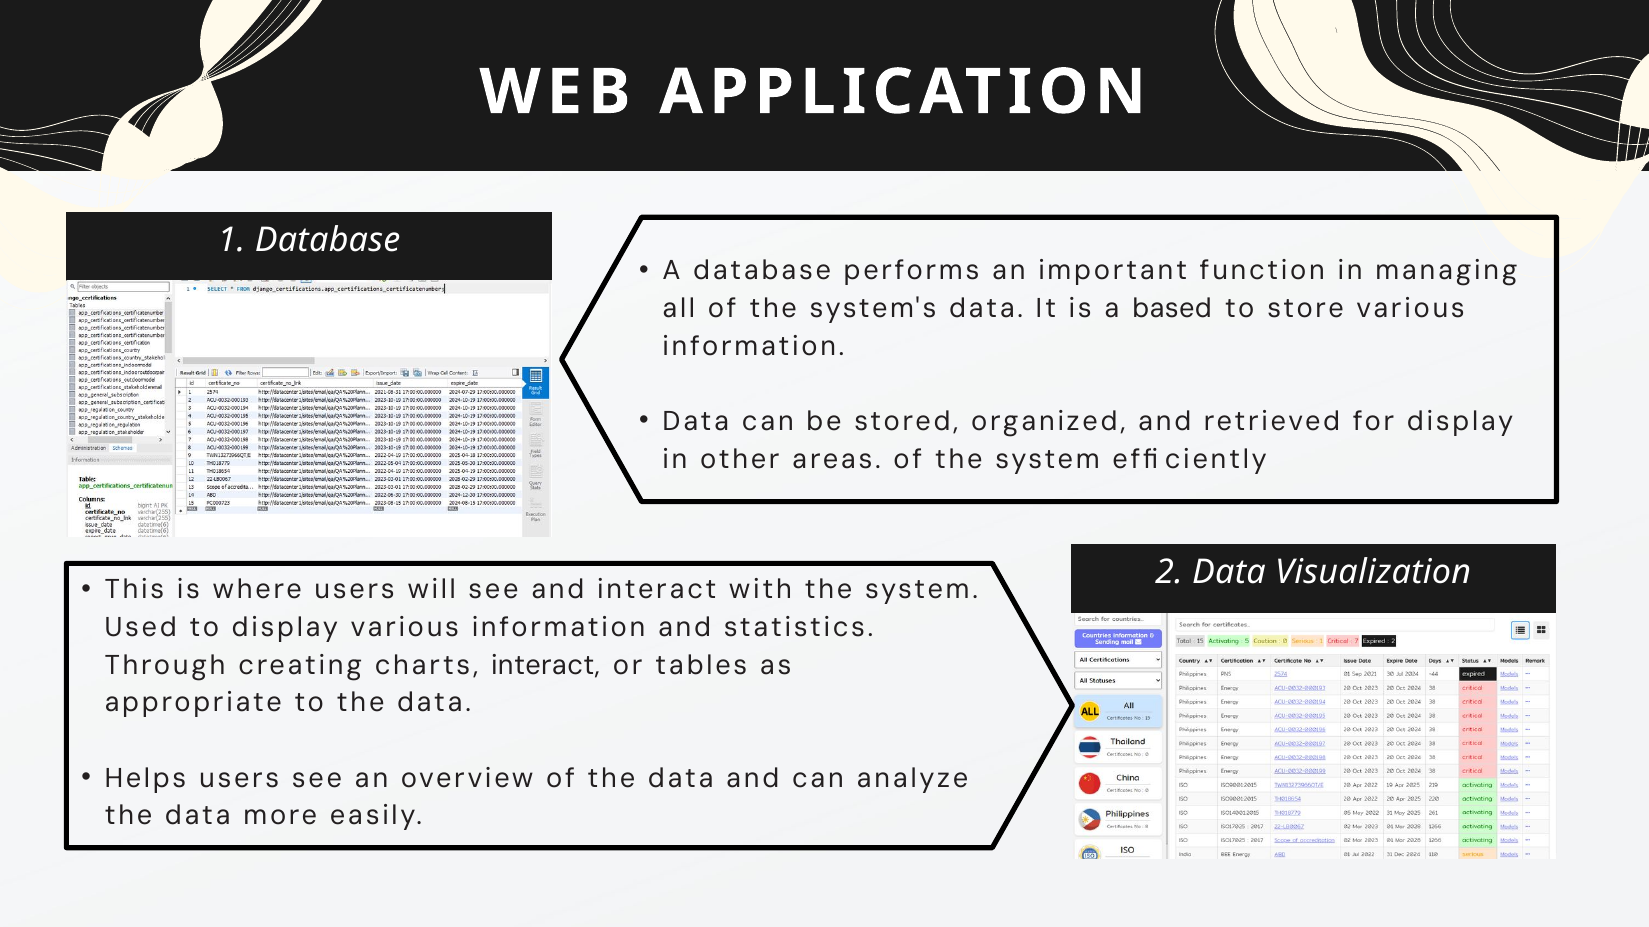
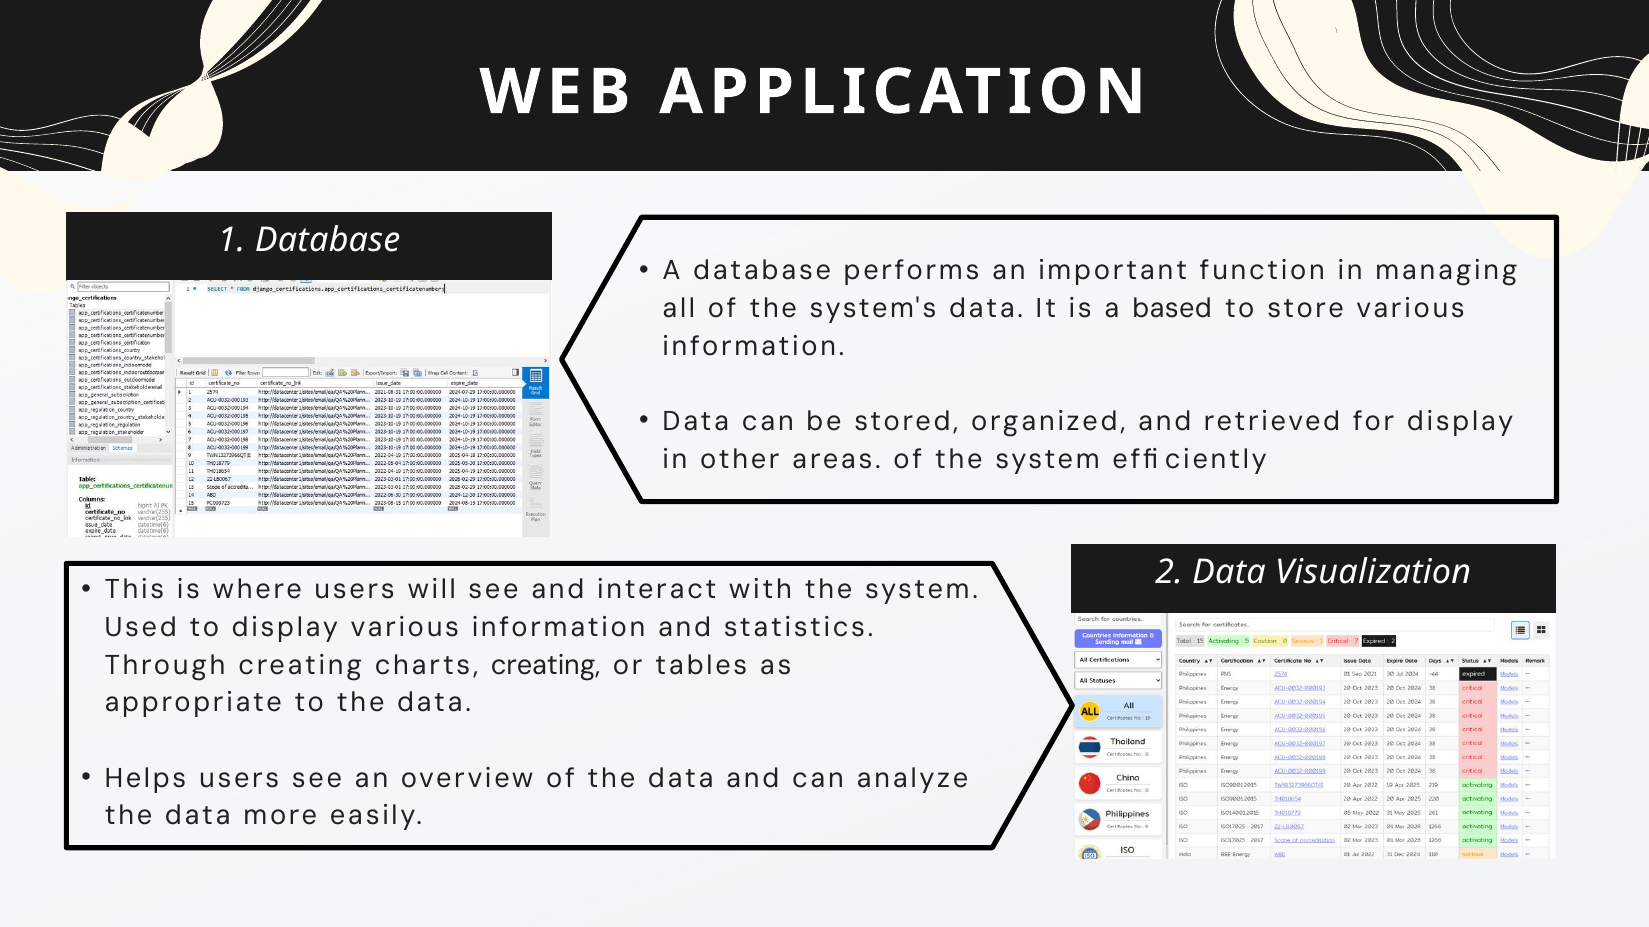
charts interact: interact -> creating
